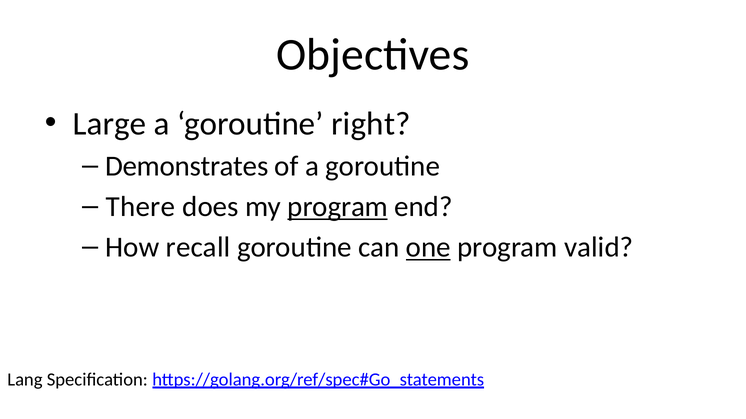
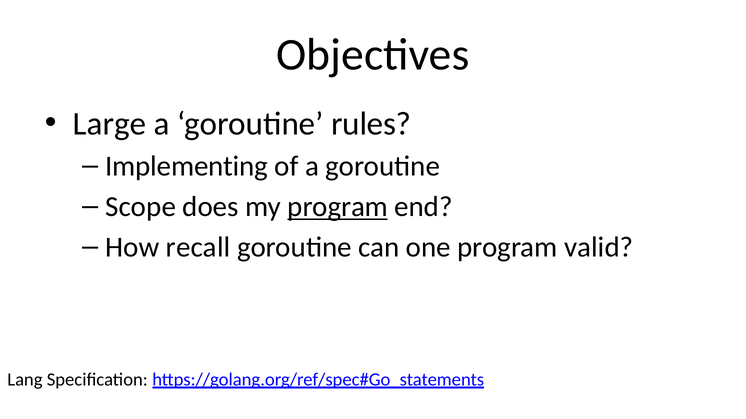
right: right -> rules
Demonstrates: Demonstrates -> Implementing
There: There -> Scope
one underline: present -> none
